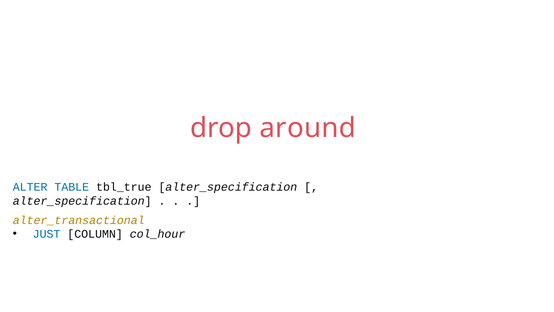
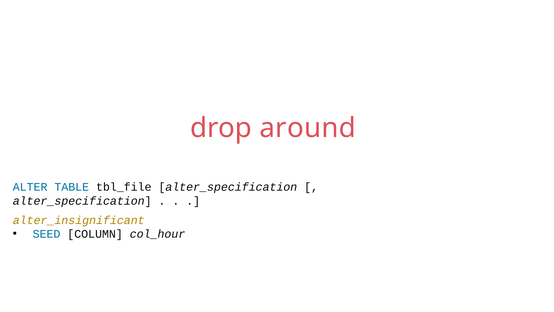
tbl_true: tbl_true -> tbl_file
alter_transactional: alter_transactional -> alter_insignificant
JUST: JUST -> SEED
